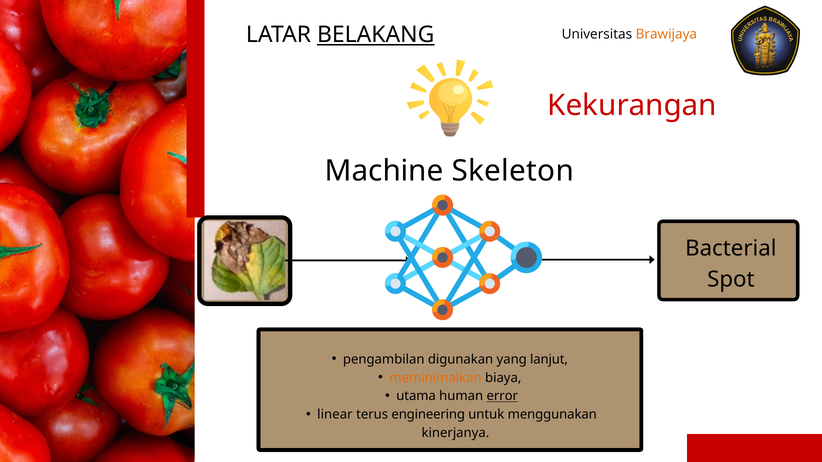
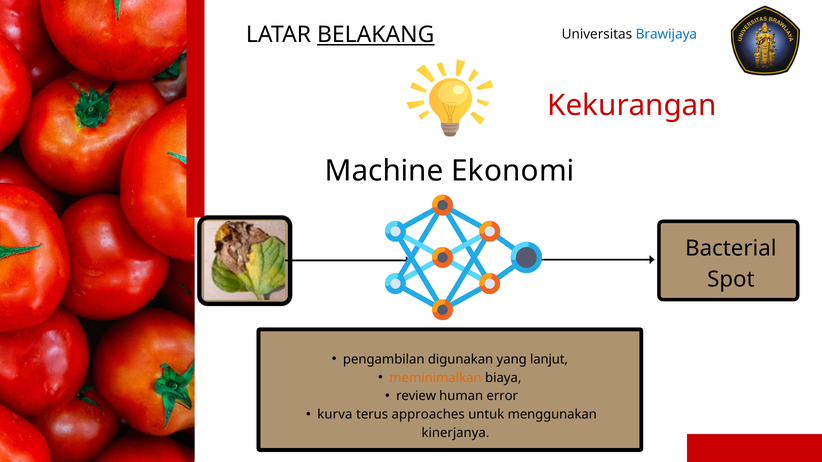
Brawijaya colour: orange -> blue
Skeleton: Skeleton -> Ekonomi
utama: utama -> review
error underline: present -> none
linear: linear -> kurva
engineering: engineering -> approaches
